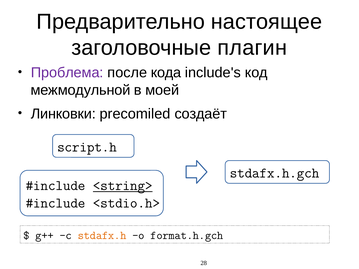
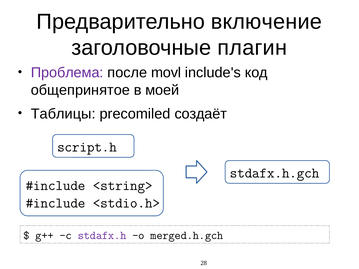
настоящее: настоящее -> включение
кода: кода -> movl
межмодульной: межмодульной -> общепринятое
Линковки: Линковки -> Таблицы
<string> underline: present -> none
stdafx.h colour: orange -> purple
format.h.gch: format.h.gch -> merged.h.gch
